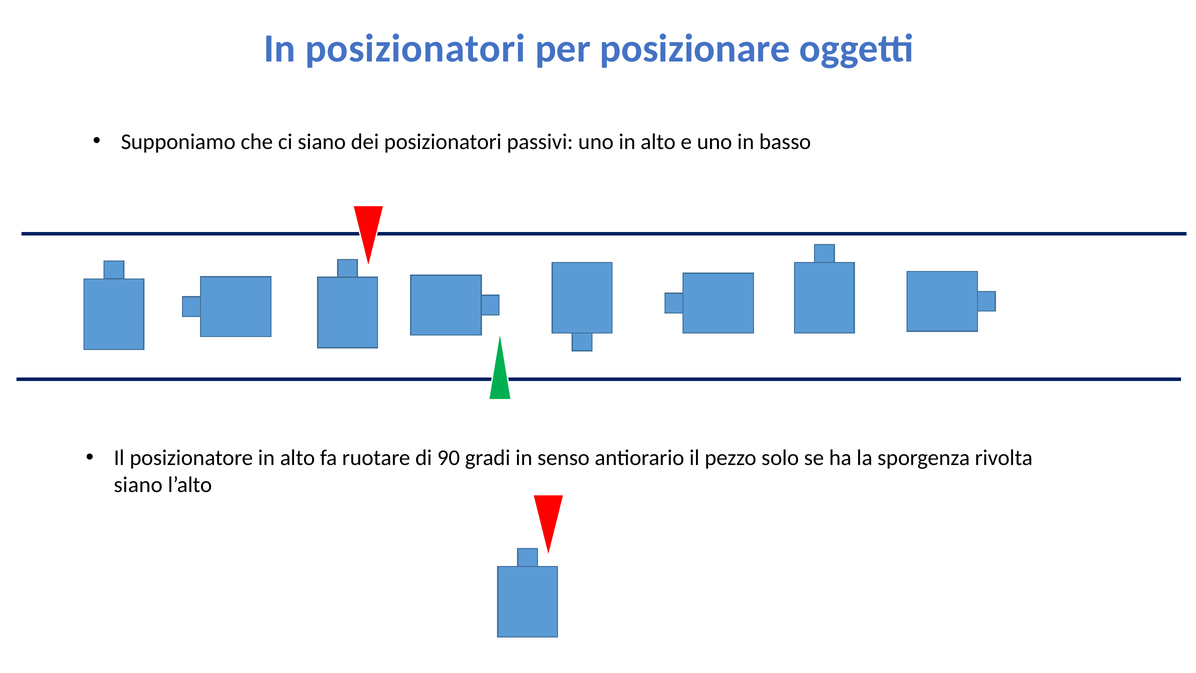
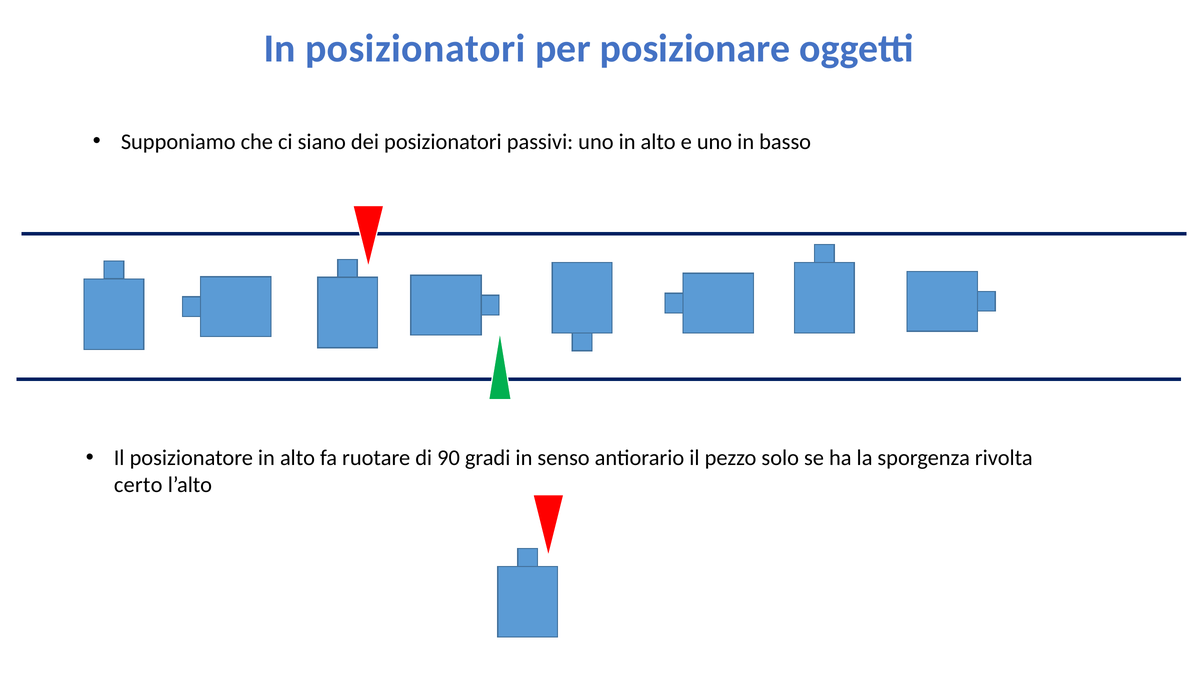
siano at (138, 485): siano -> certo
